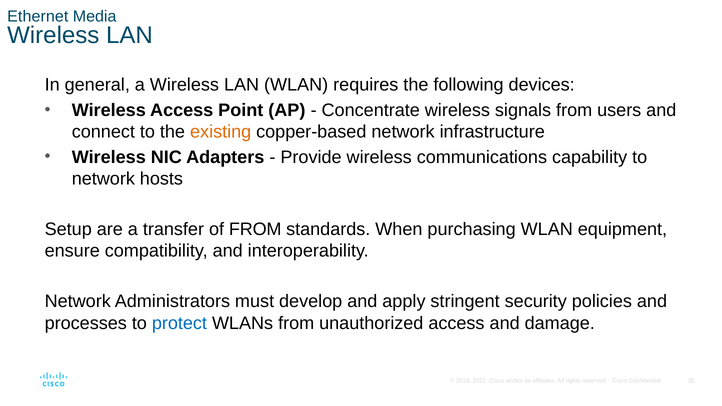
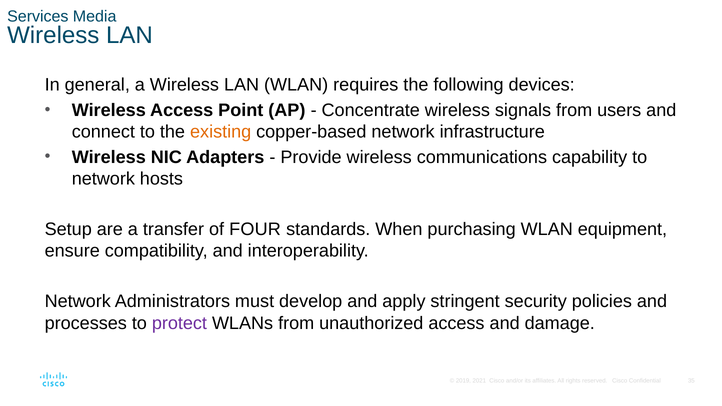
Ethernet: Ethernet -> Services
of FROM: FROM -> FOUR
protect colour: blue -> purple
